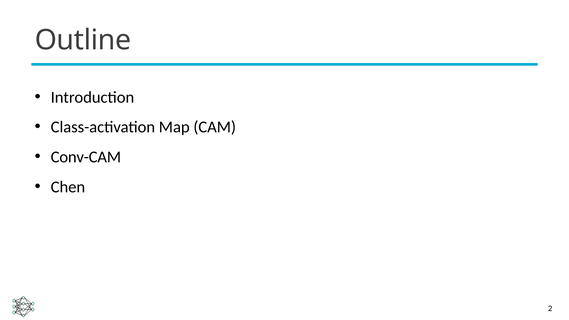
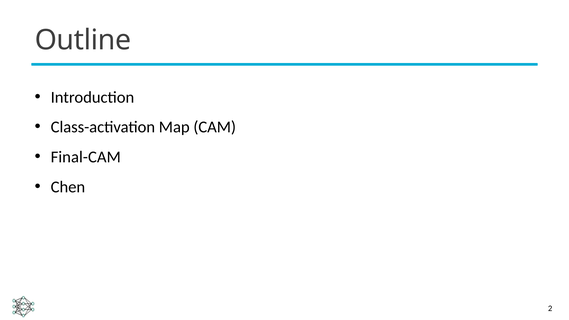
Conv-CAM: Conv-CAM -> Final-CAM
